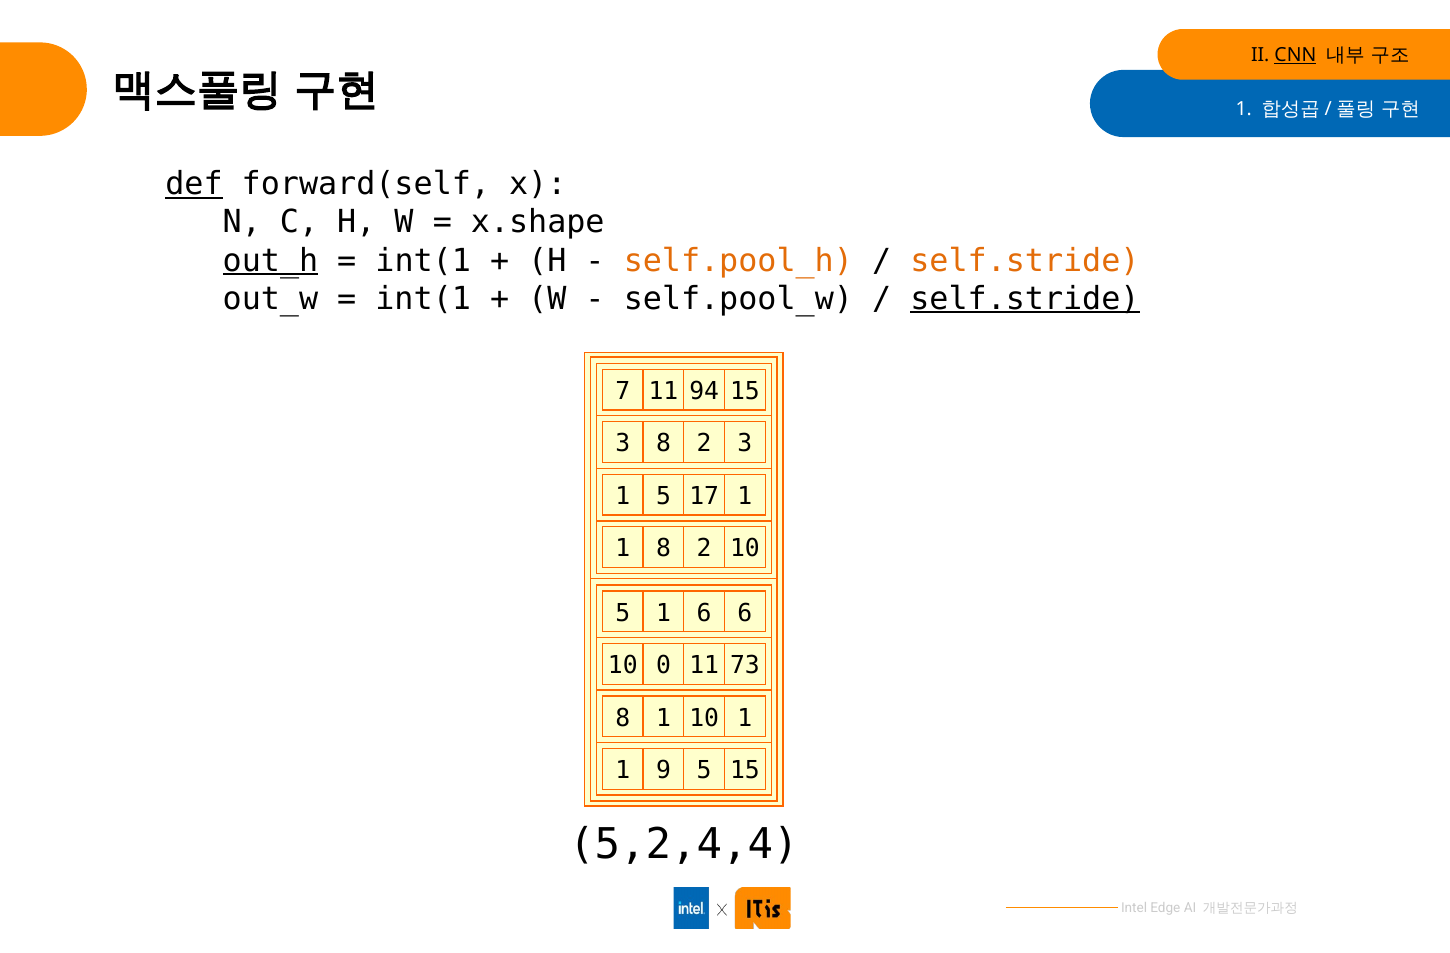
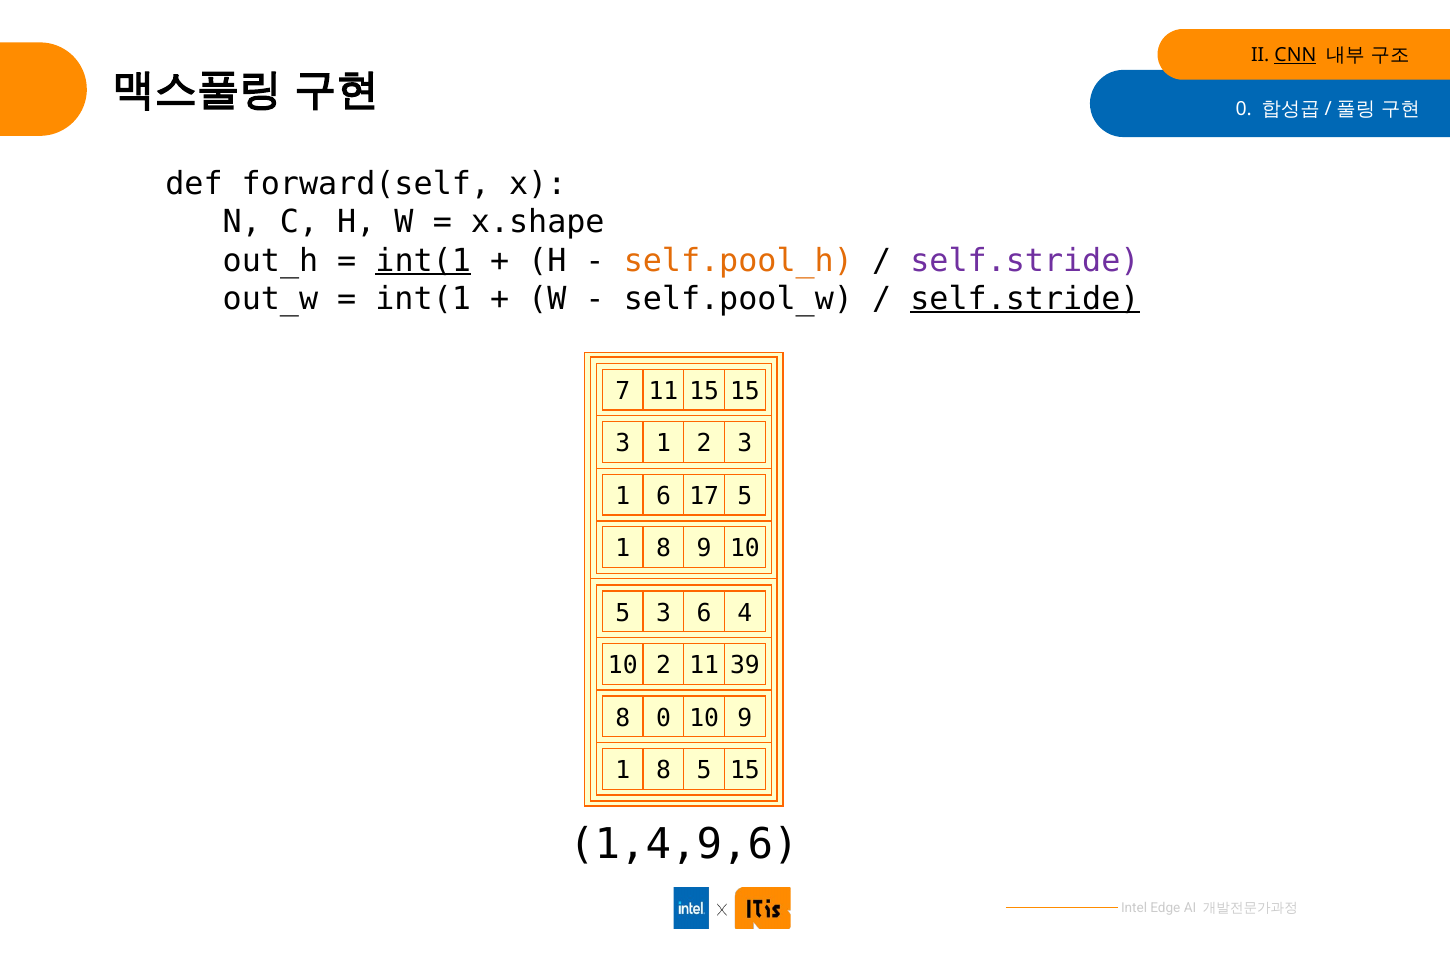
1 at (1244, 109): 1 -> 0
def underline: present -> none
out_h underline: present -> none
int(1 at (423, 260) underline: none -> present
self.stride at (1025, 260) colour: orange -> purple
11 94: 94 -> 15
8 at (664, 444): 8 -> 1
1 5: 5 -> 6
17 1: 1 -> 5
1 8 2: 2 -> 9
5 1: 1 -> 3
6 6: 6 -> 4
10 0: 0 -> 2
73: 73 -> 39
8 1: 1 -> 0
10 1: 1 -> 9
9 at (664, 770): 9 -> 8
5,2,4,4: 5,2,4,4 -> 1,4,9,6
